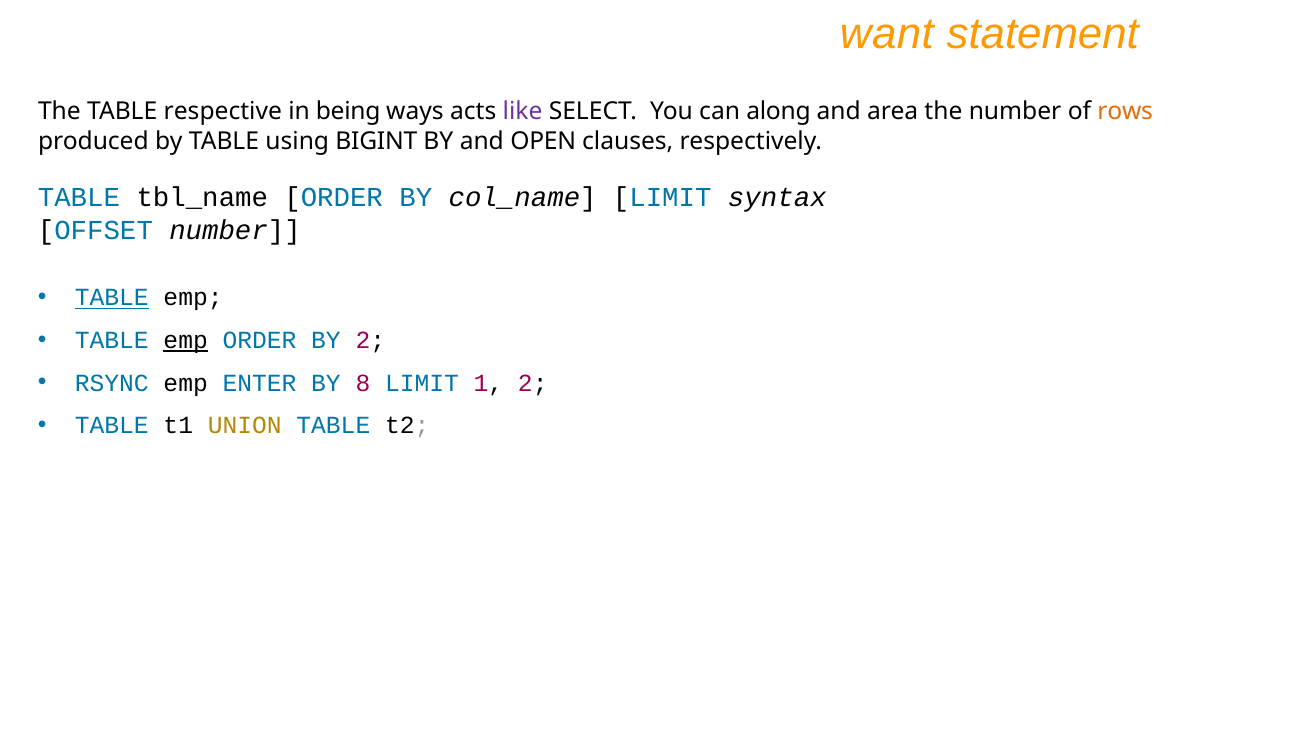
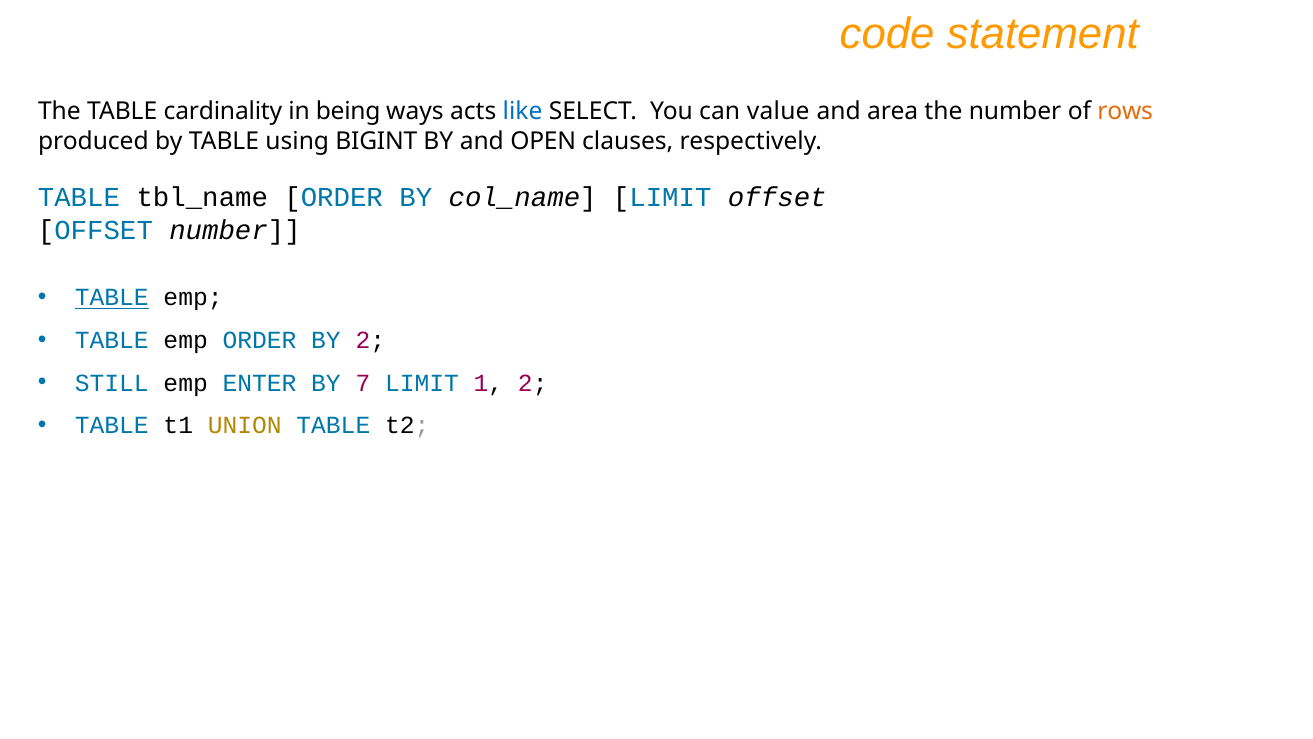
want: want -> code
respective: respective -> cardinality
like colour: purple -> blue
along: along -> value
LIMIT syntax: syntax -> offset
emp at (186, 340) underline: present -> none
RSYNC: RSYNC -> STILL
8: 8 -> 7
